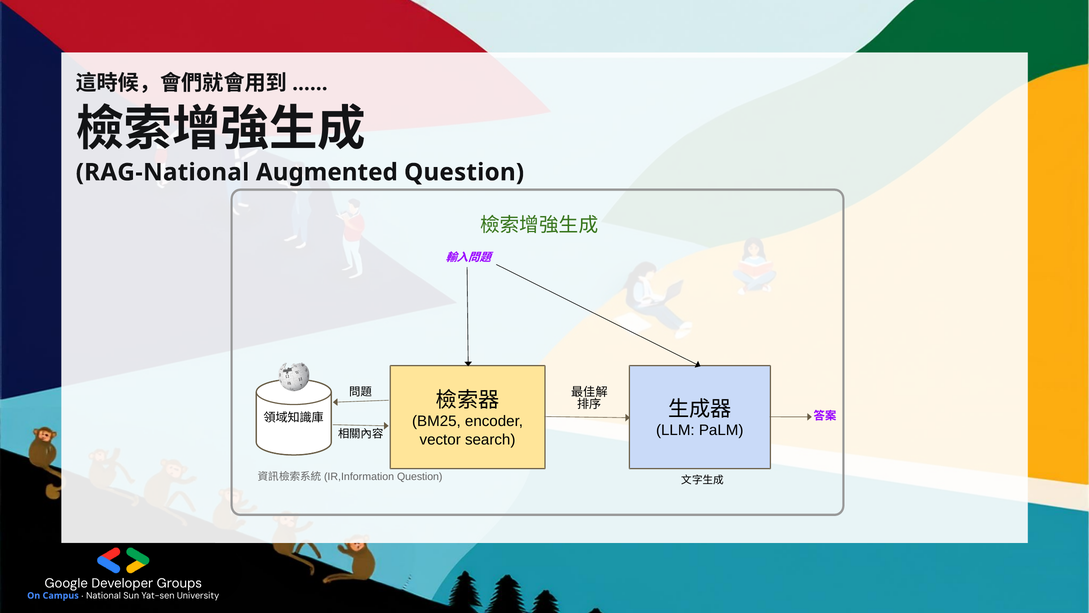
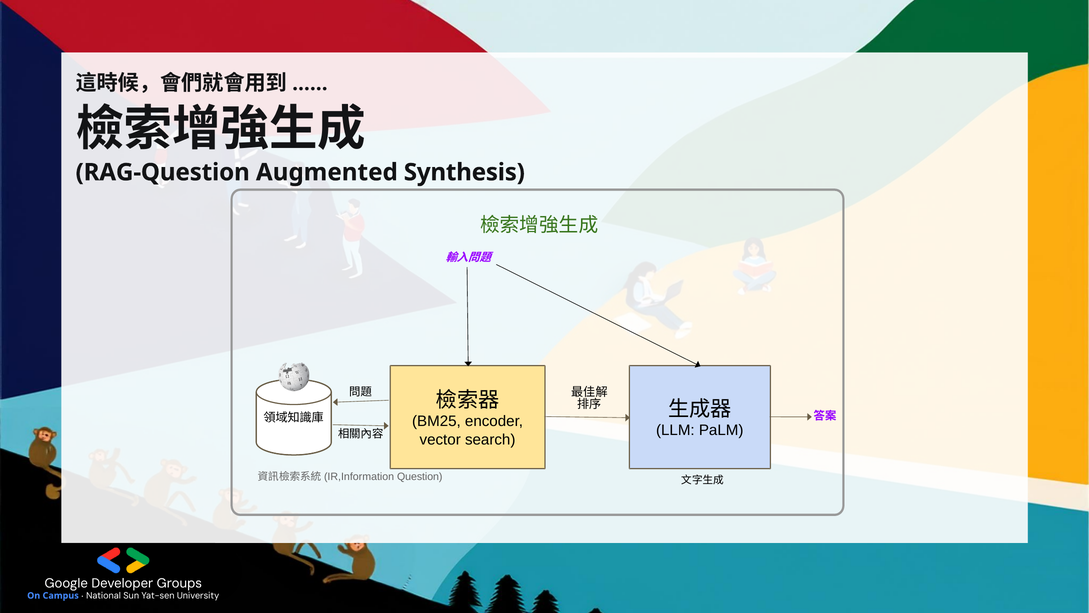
RAG-National: RAG-National -> RAG-Question
Augmented Question: Question -> Synthesis
